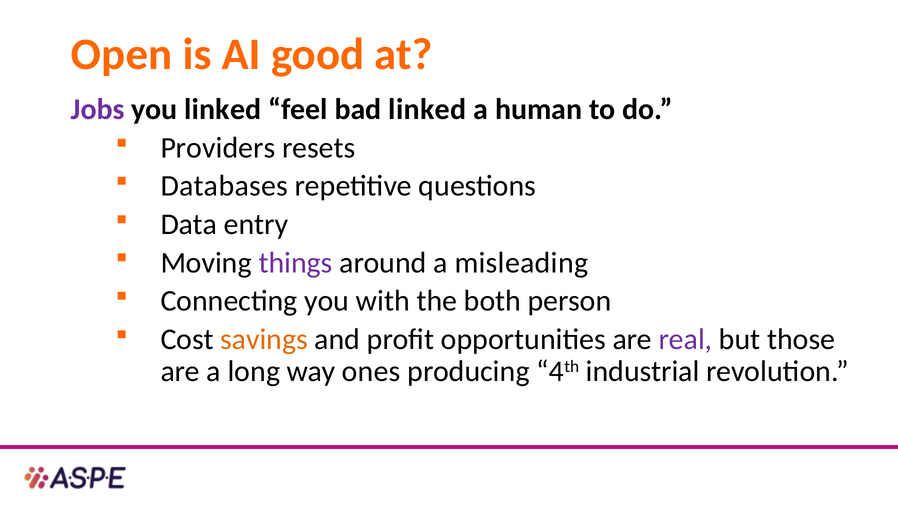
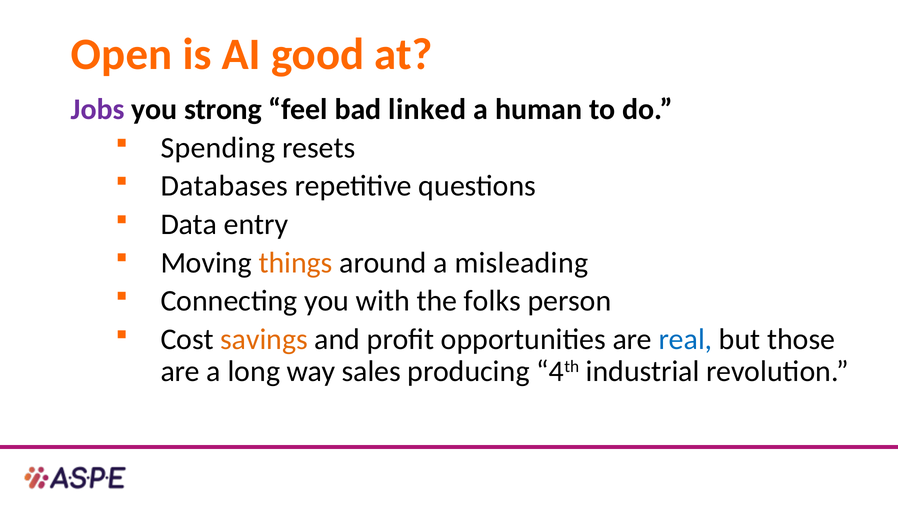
you linked: linked -> strong
Providers: Providers -> Spending
things colour: purple -> orange
both: both -> folks
real colour: purple -> blue
ones: ones -> sales
